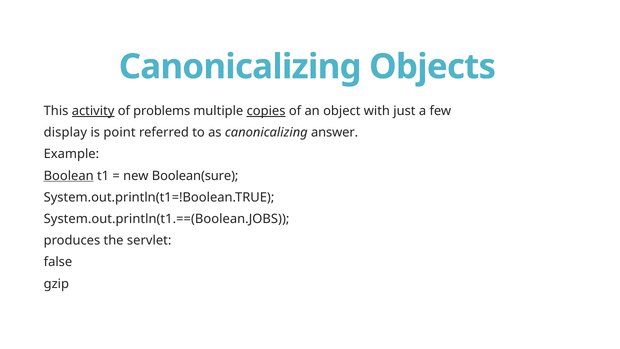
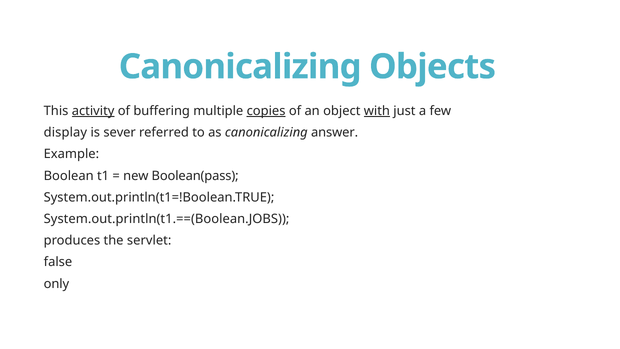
problems: problems -> buffering
with underline: none -> present
point: point -> sever
Boolean underline: present -> none
Boolean(sure: Boolean(sure -> Boolean(pass
gzip: gzip -> only
